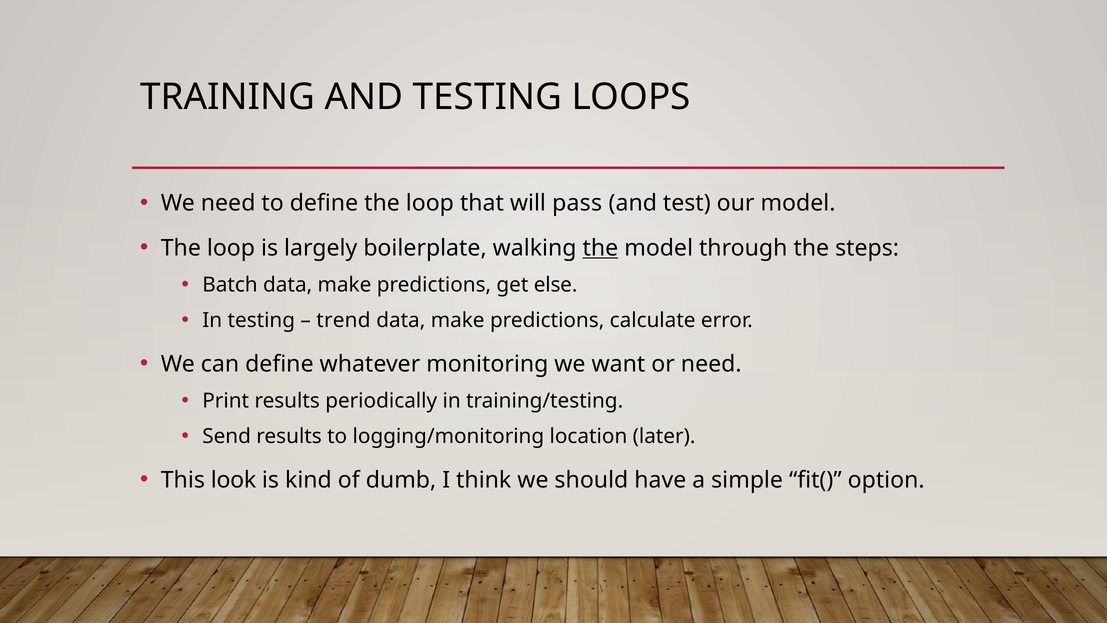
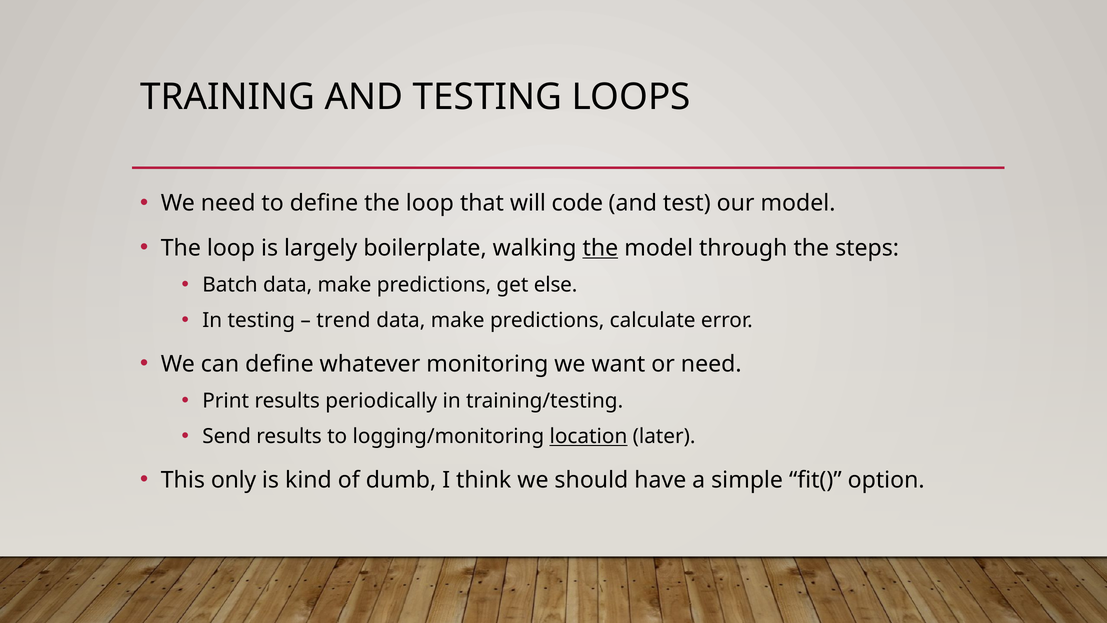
pass: pass -> code
location underline: none -> present
look: look -> only
